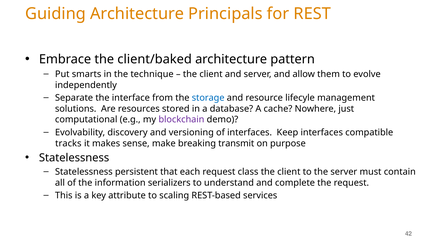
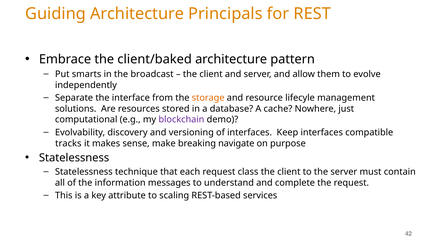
technique: technique -> broadcast
storage colour: blue -> orange
transmit: transmit -> navigate
persistent: persistent -> technique
serializers: serializers -> messages
